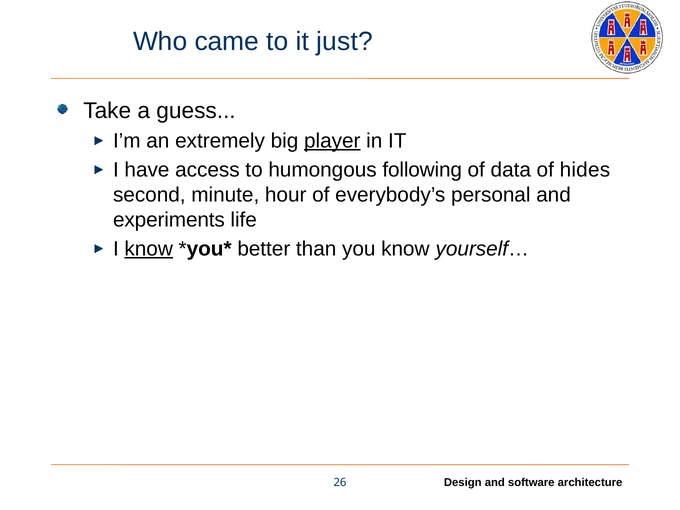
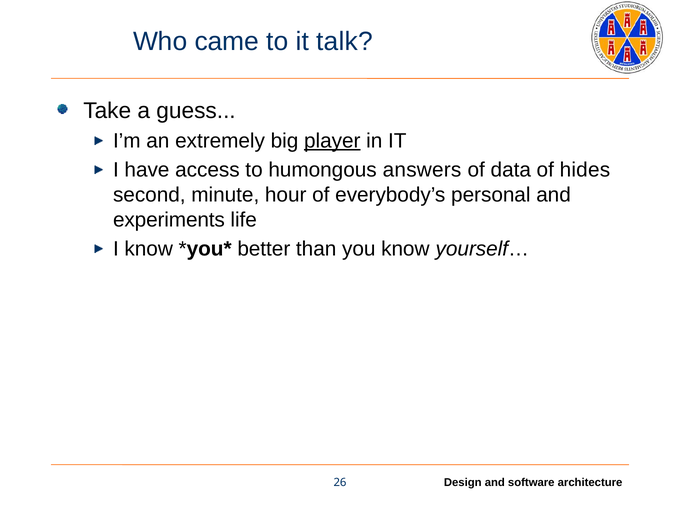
just: just -> talk
following: following -> answers
know at (149, 249) underline: present -> none
